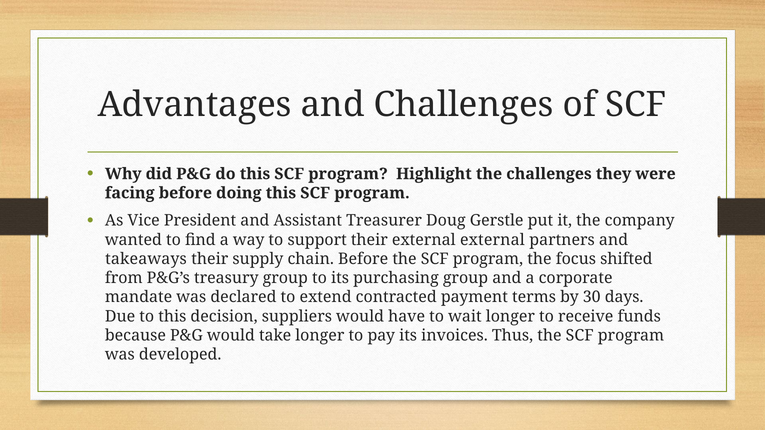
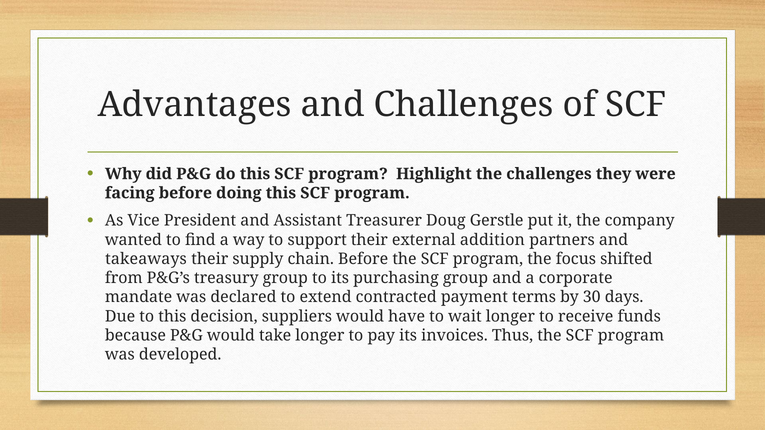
external external: external -> addition
